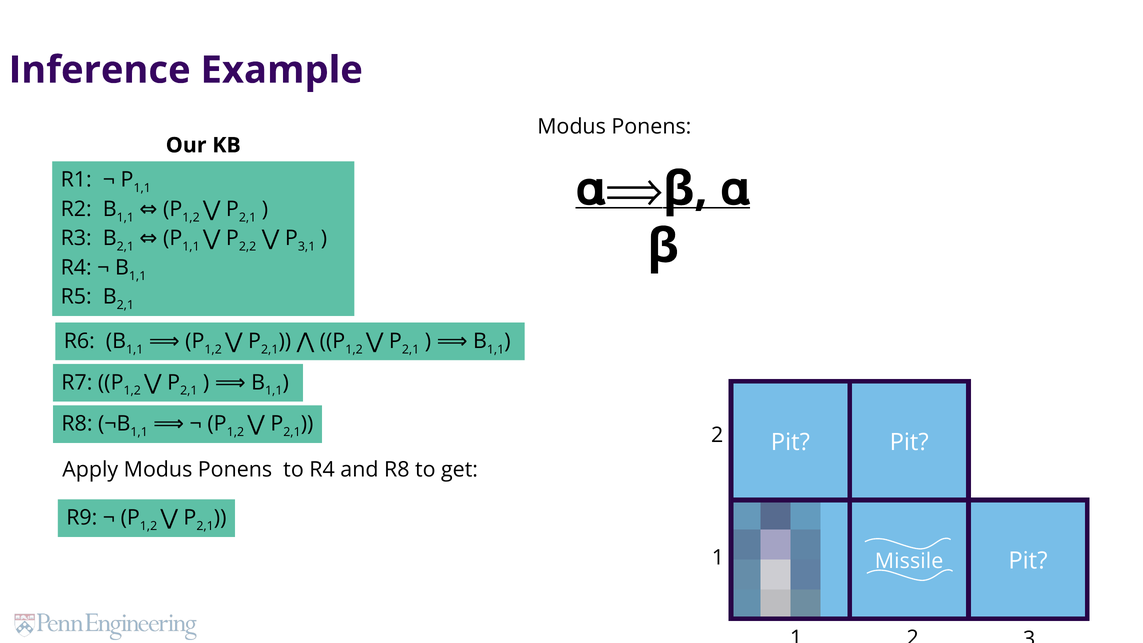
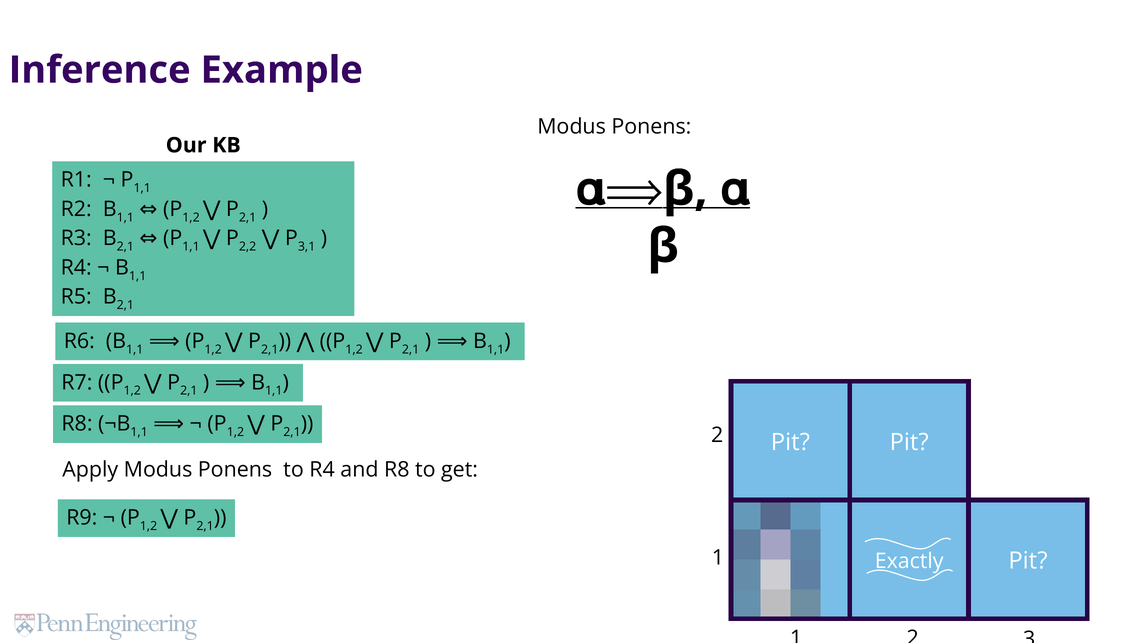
Missile: Missile -> Exactly
